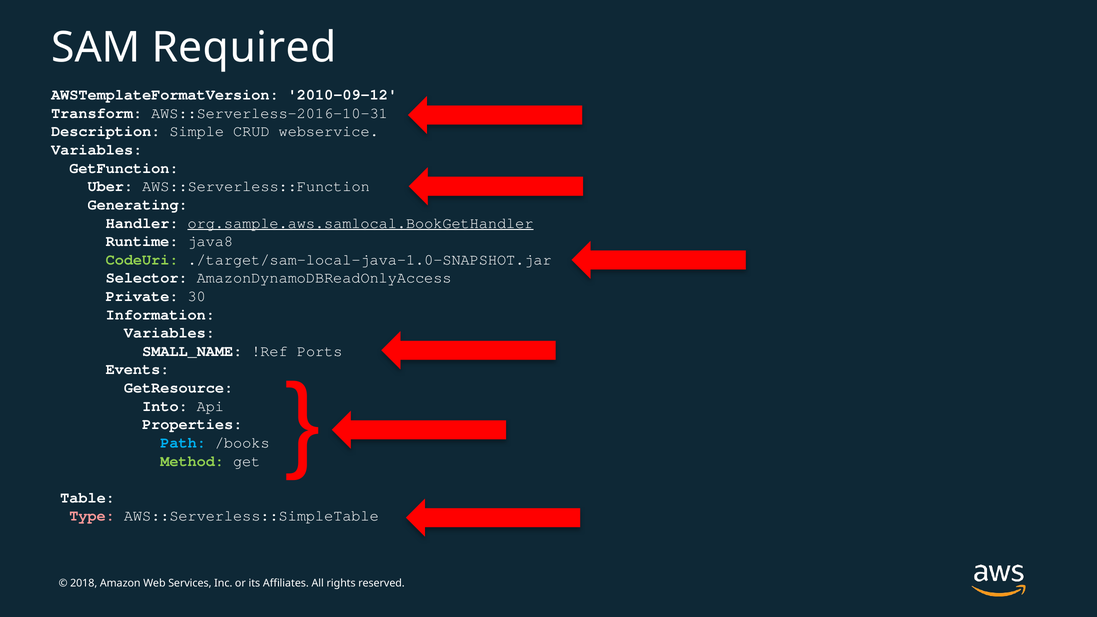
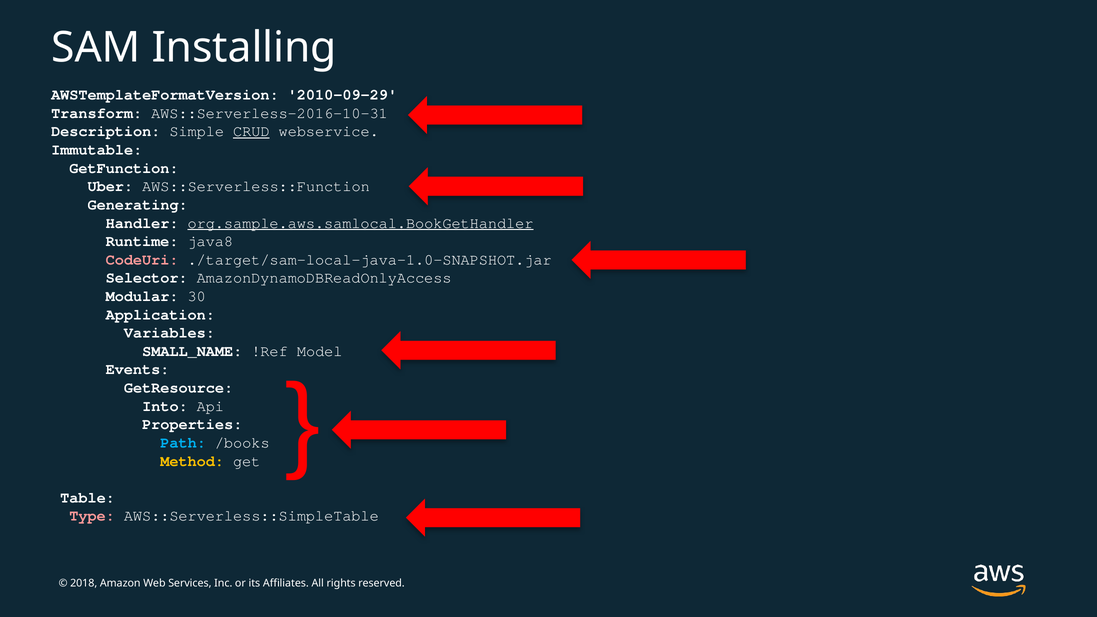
Required: Required -> Installing
2010-09-12: 2010-09-12 -> 2010-09-29
CRUD underline: none -> present
Variables at (97, 150): Variables -> Immutable
CodeUri colour: light green -> pink
Private: Private -> Modular
Information: Information -> Application
Ports: Ports -> Model
Method colour: light green -> yellow
